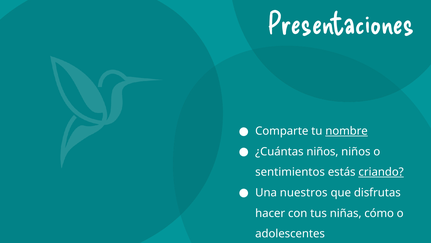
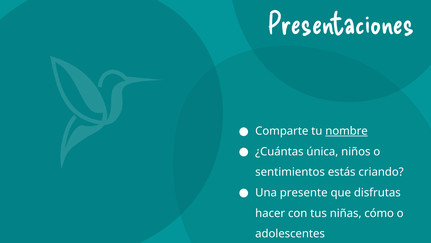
¿Cuántas niños: niños -> única
criando underline: present -> none
nuestros: nuestros -> presente
